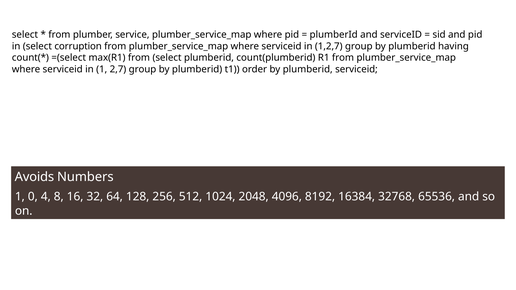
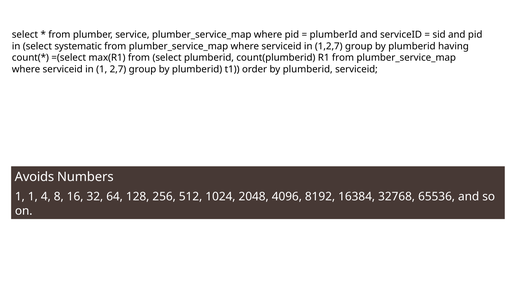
corruption: corruption -> systematic
1 0: 0 -> 1
